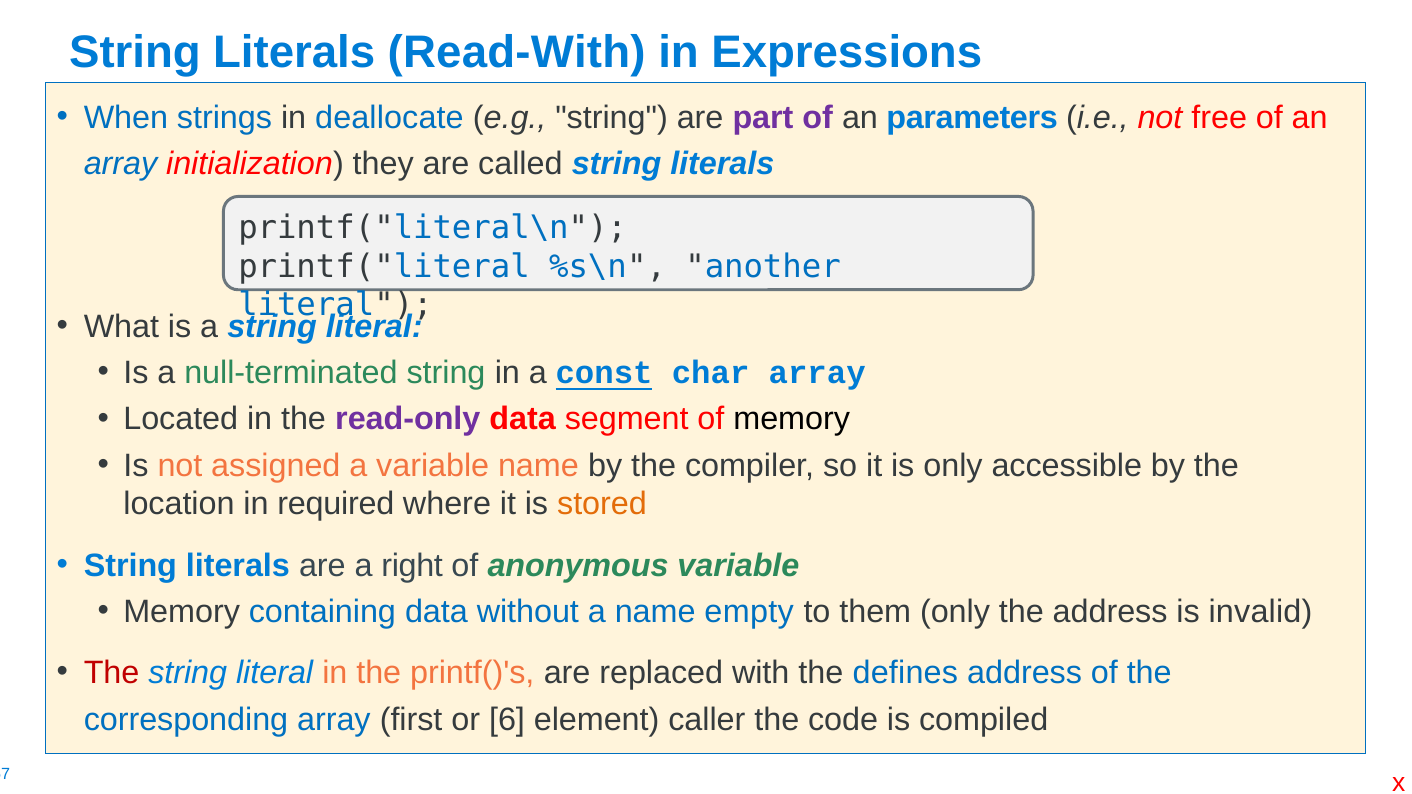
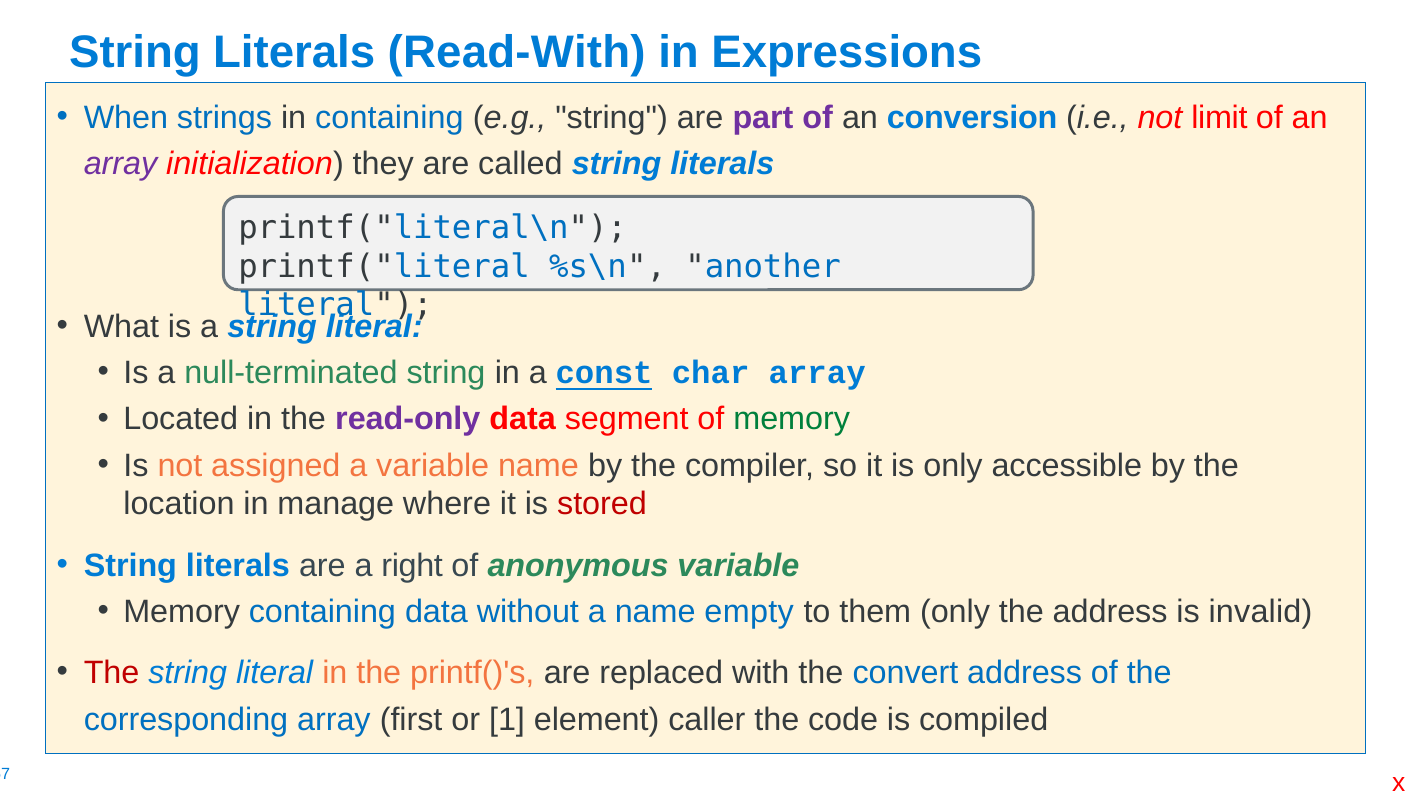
in deallocate: deallocate -> containing
parameters: parameters -> conversion
free: free -> limit
array at (121, 164) colour: blue -> purple
memory at (792, 419) colour: black -> green
required: required -> manage
stored colour: orange -> red
defines: defines -> convert
6: 6 -> 1
